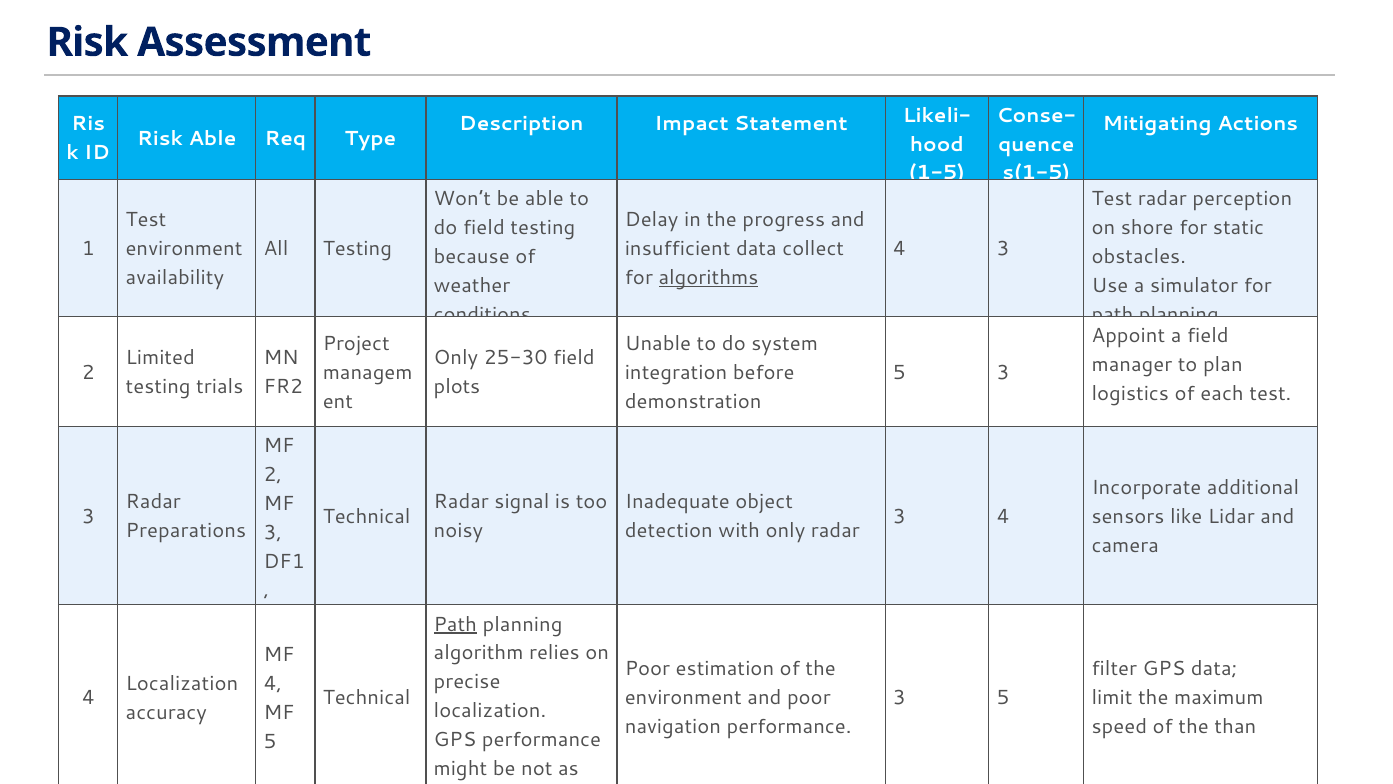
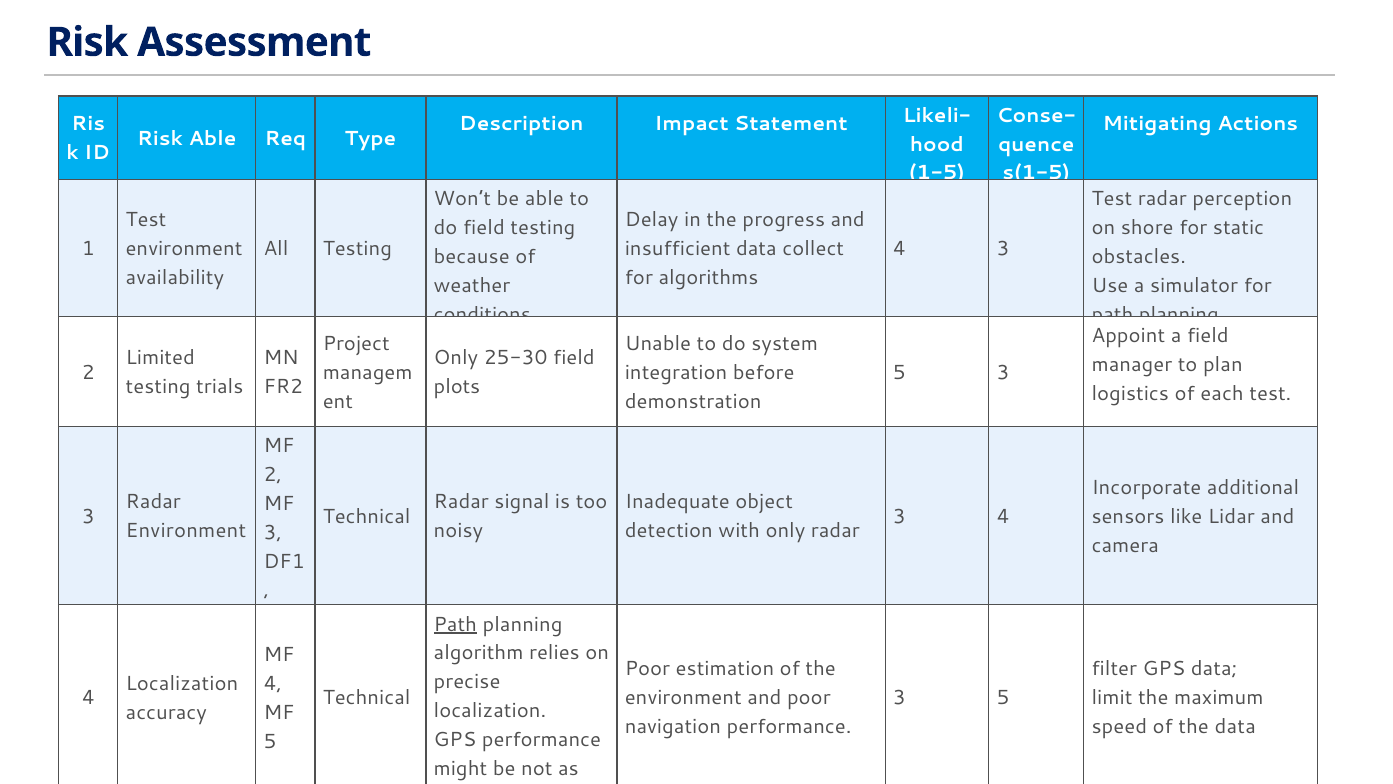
algorithms underline: present -> none
Preparations at (186, 531): Preparations -> Environment
the than: than -> data
